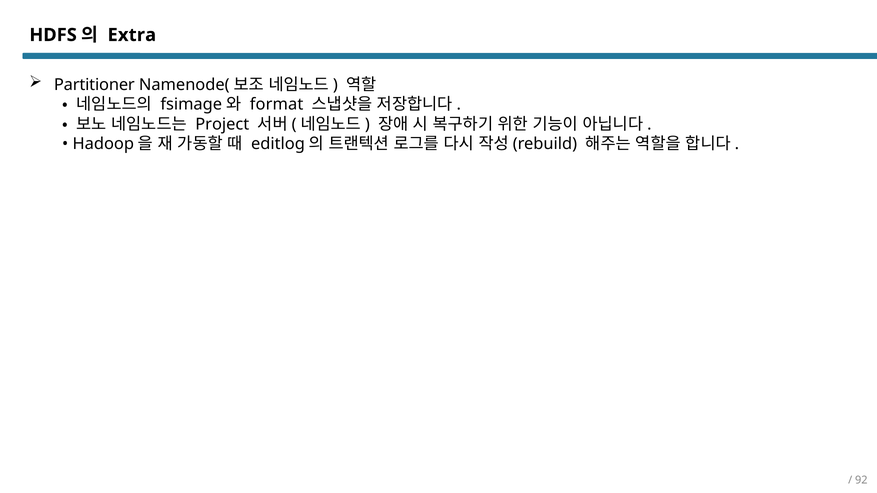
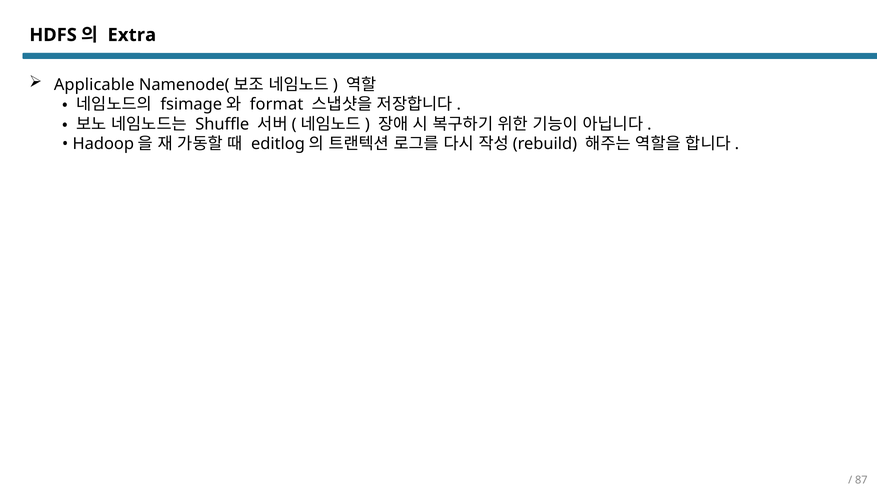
Partitioner: Partitioner -> Applicable
Project: Project -> Shuffle
92: 92 -> 87
